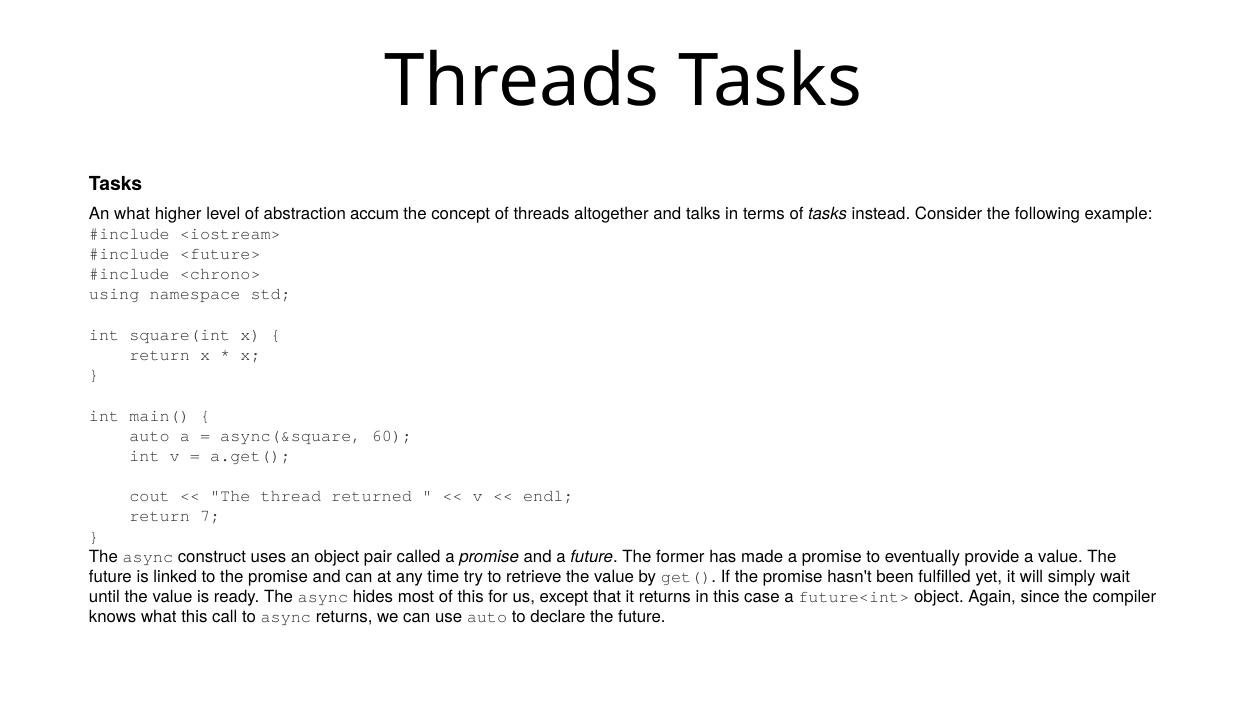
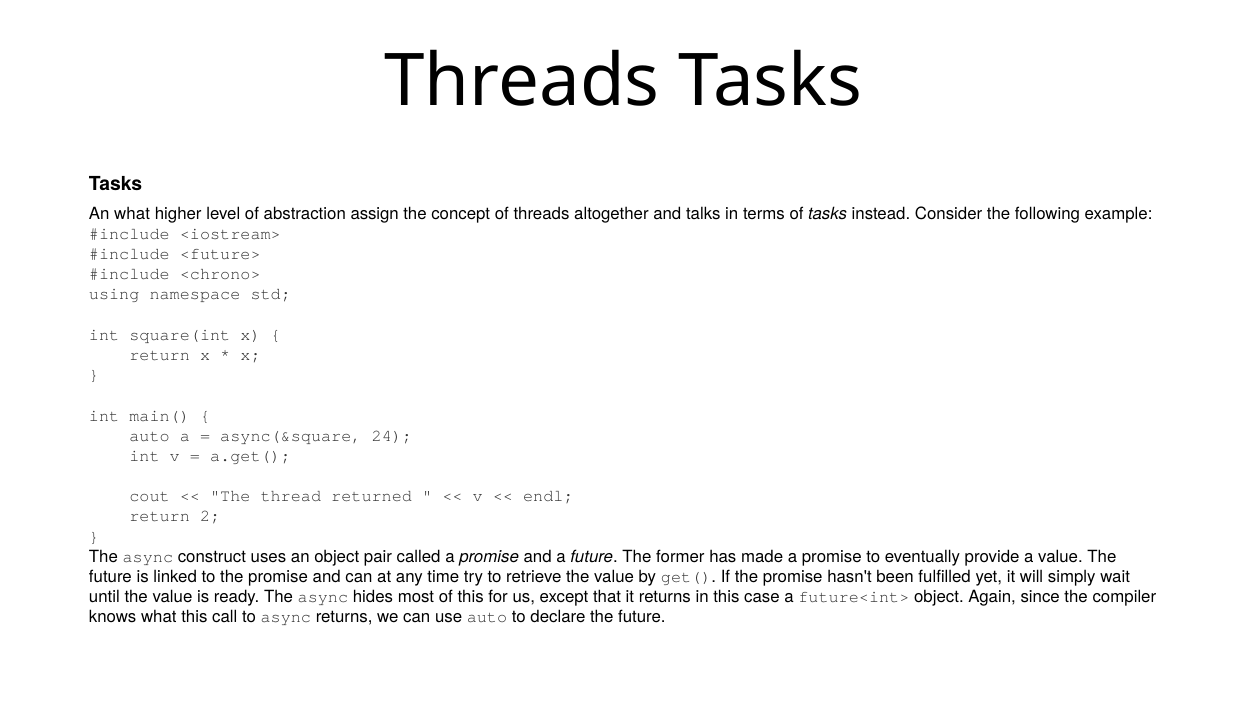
accum: accum -> assign
60: 60 -> 24
7: 7 -> 2
